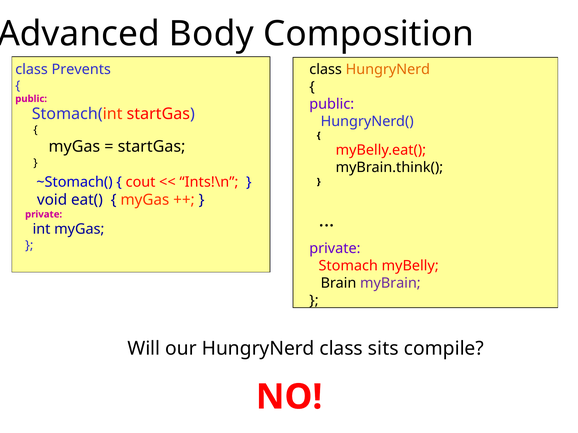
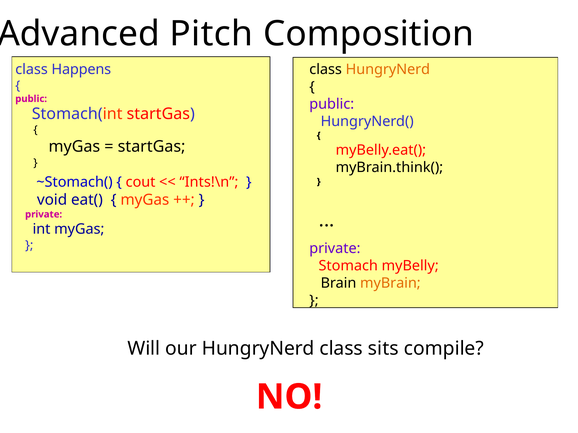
Body: Body -> Pitch
Prevents: Prevents -> Happens
myBrain colour: purple -> orange
